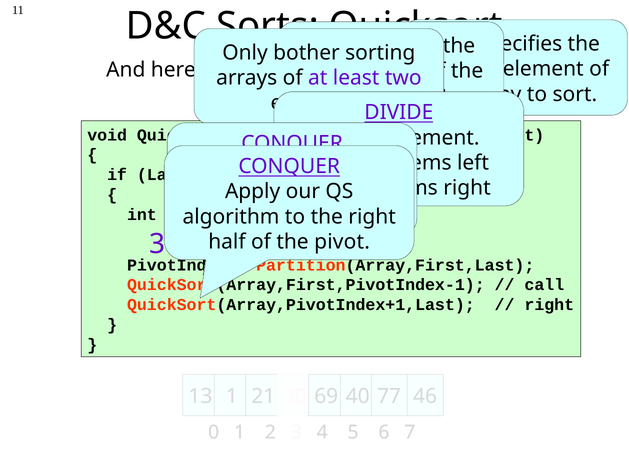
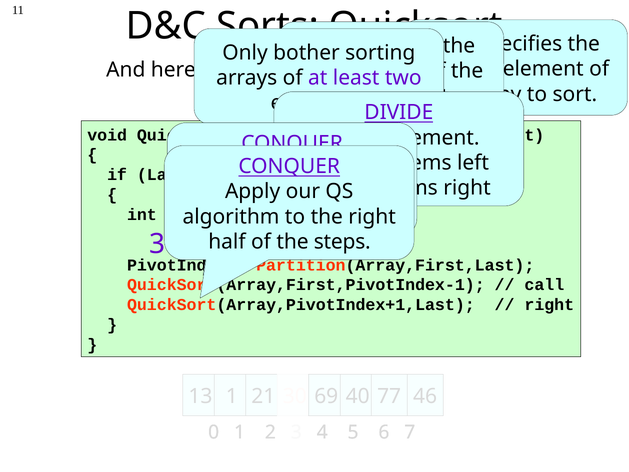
pivot: pivot -> steps
